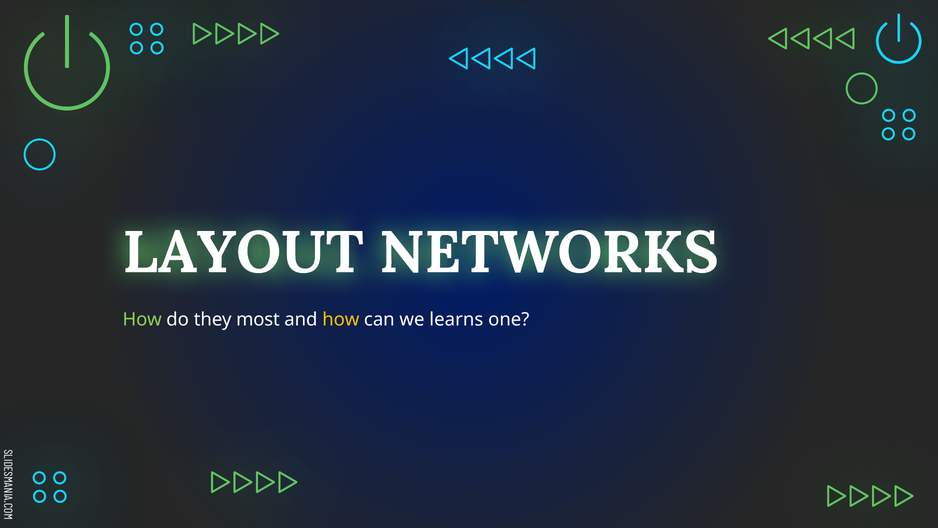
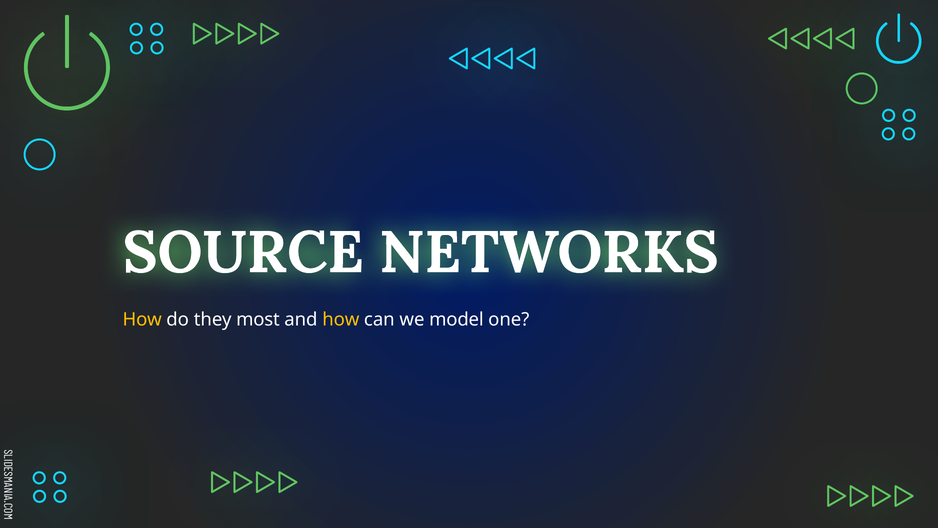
LAYOUT: LAYOUT -> SOURCE
How at (142, 319) colour: light green -> yellow
learns: learns -> model
